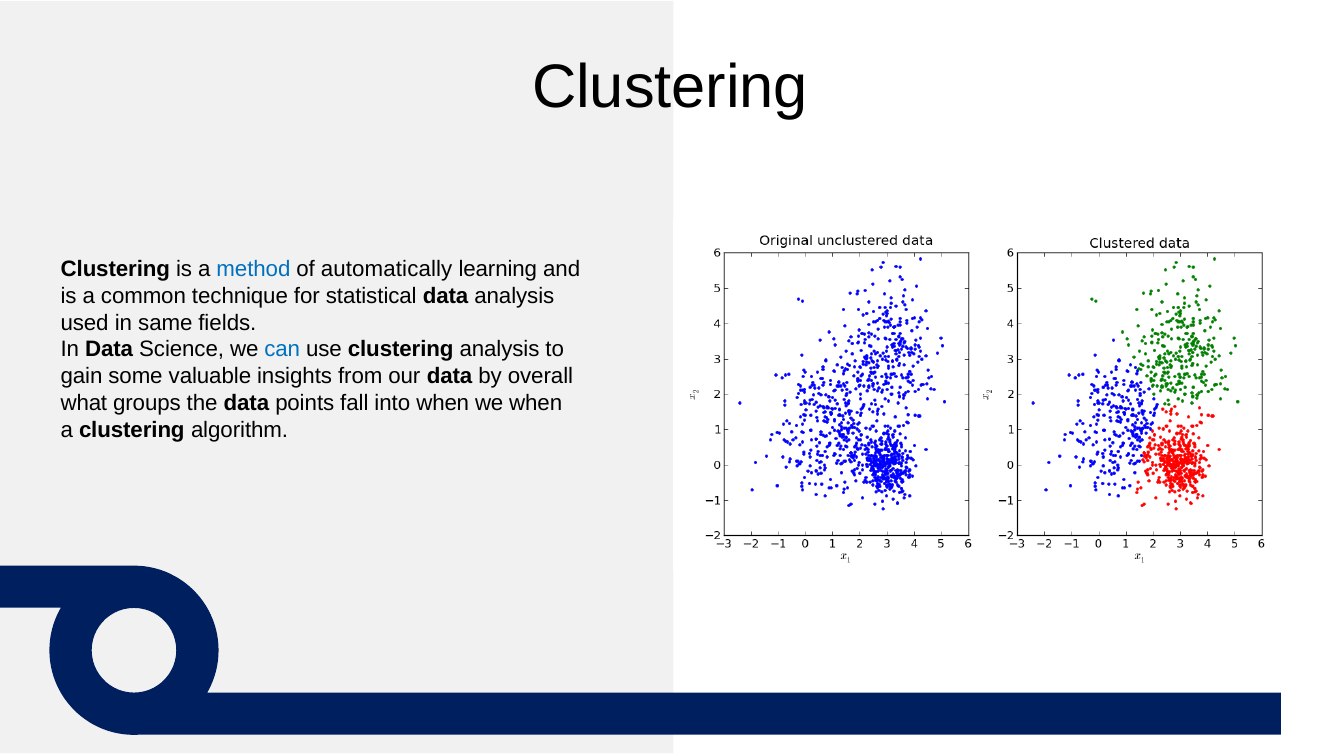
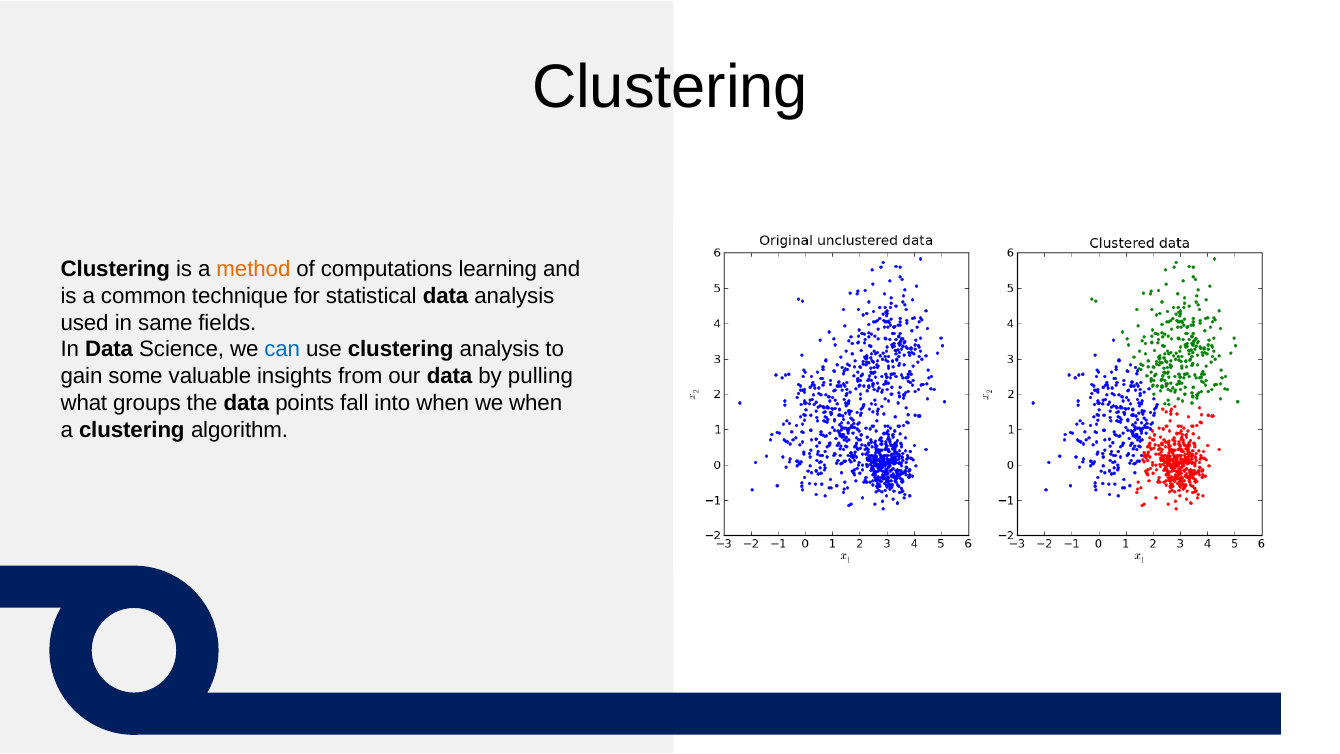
method colour: blue -> orange
automatically: automatically -> computations
overall: overall -> pulling
